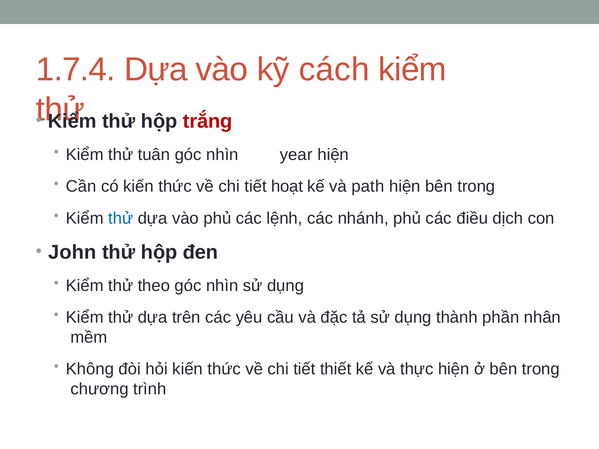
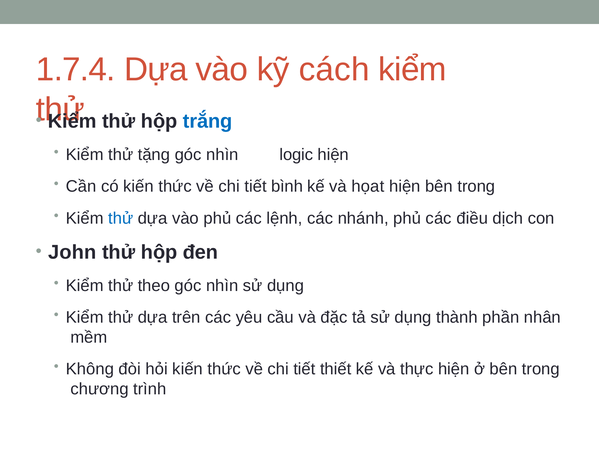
trắng colour: red -> blue
tuân: tuân -> tặng
year: year -> logic
hoạt: hoạt -> bình
path: path -> họat
